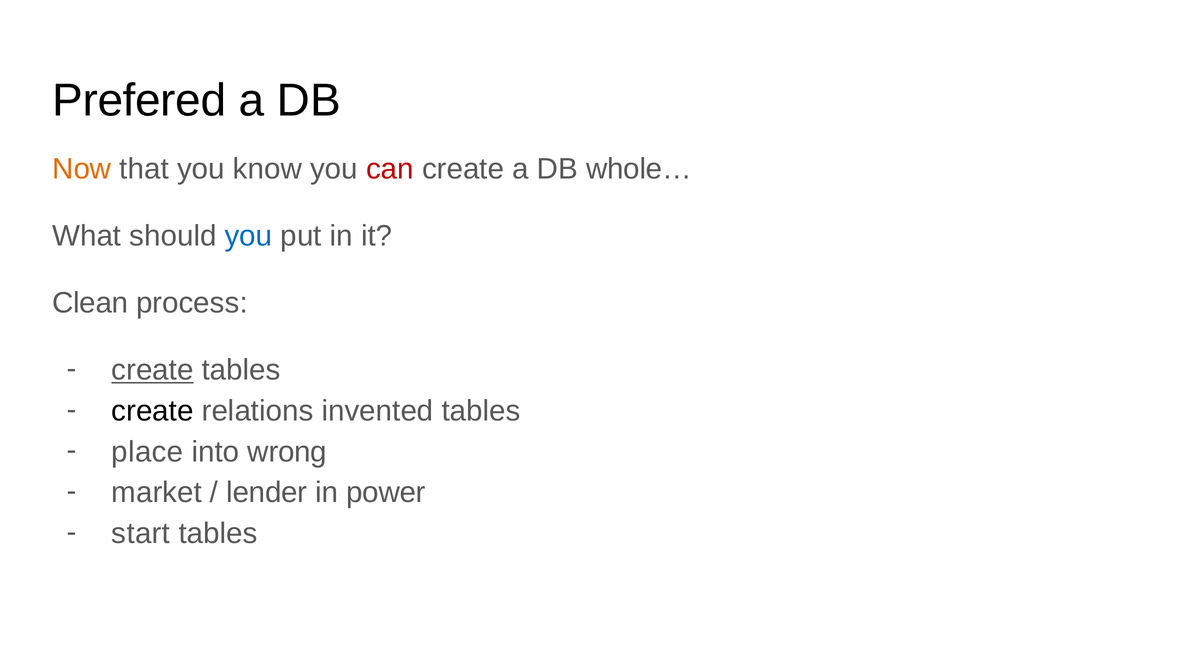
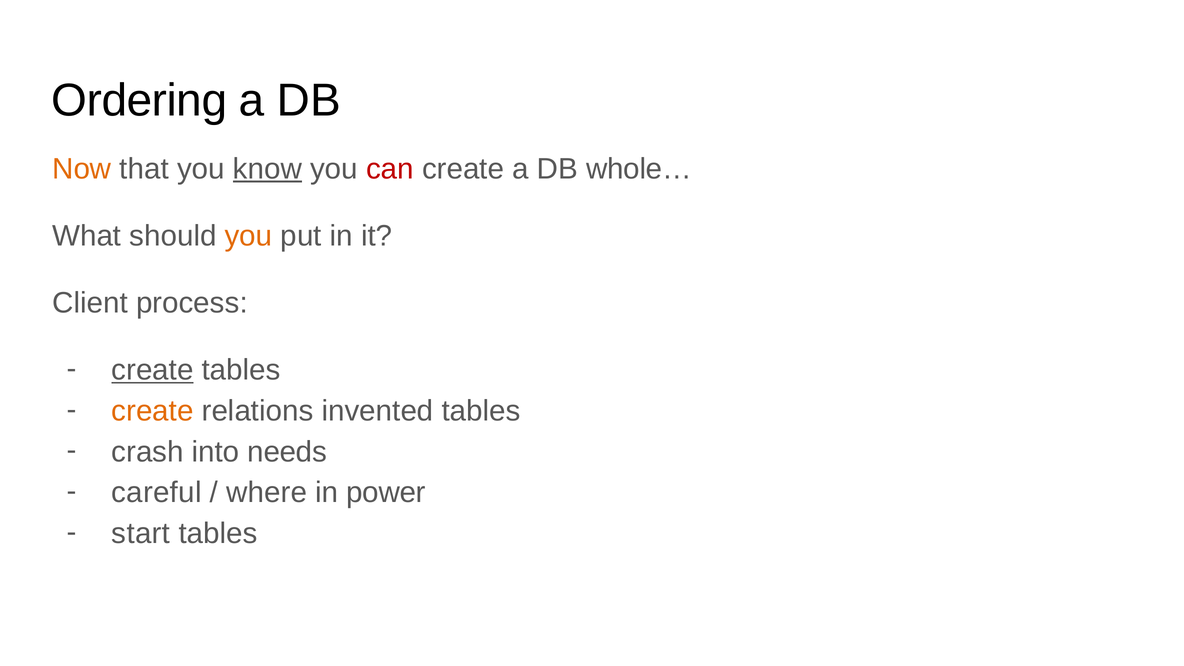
Prefered: Prefered -> Ordering
know underline: none -> present
you at (248, 236) colour: blue -> orange
Clean: Clean -> Client
create at (152, 411) colour: black -> orange
place: place -> crash
wrong: wrong -> needs
market: market -> careful
lender: lender -> where
